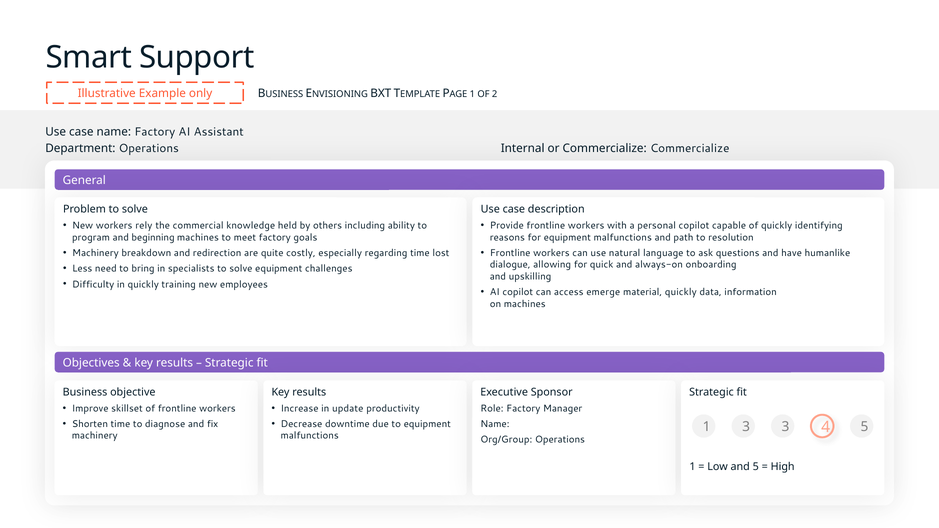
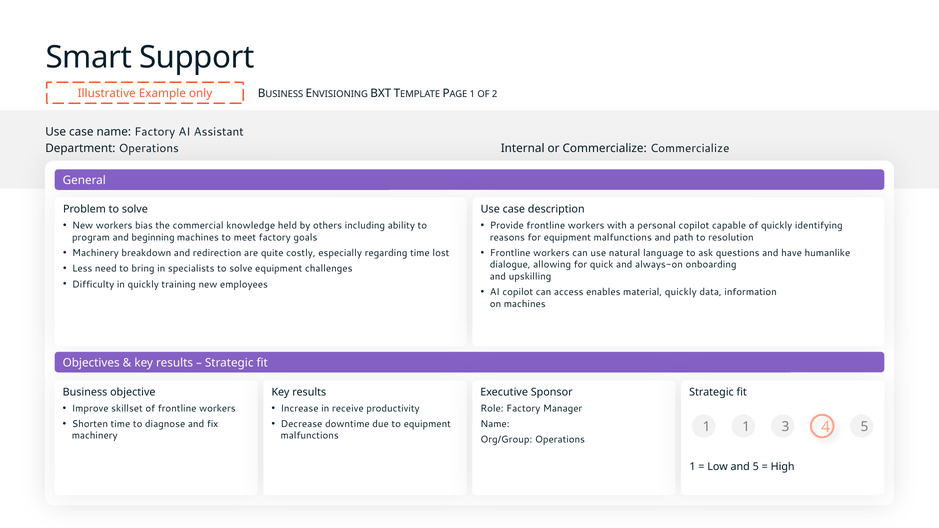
rely: rely -> bias
emerge: emerge -> enables
update: update -> receive
1 3: 3 -> 1
